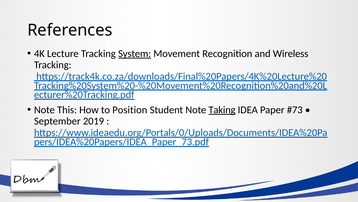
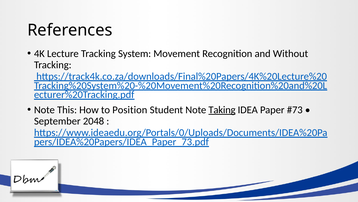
System underline: present -> none
Wireless: Wireless -> Without
2019: 2019 -> 2048
